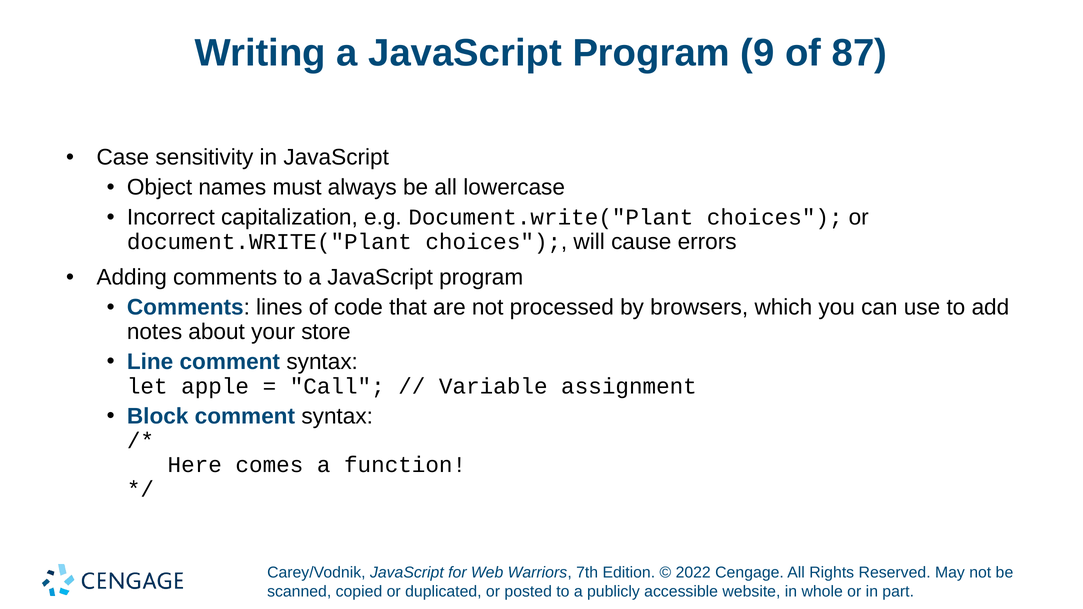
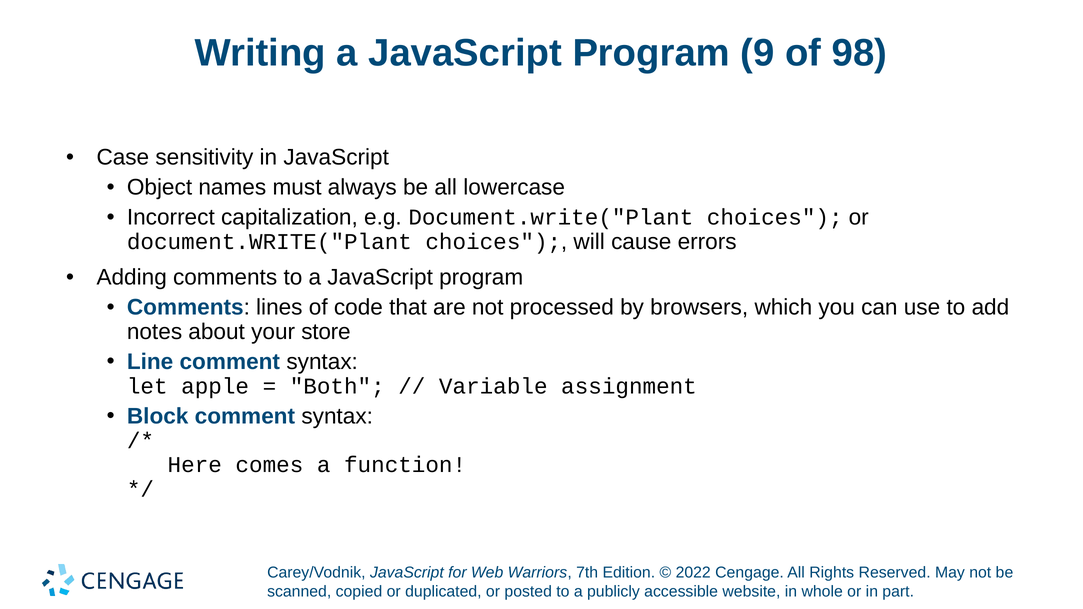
87: 87 -> 98
Call: Call -> Both
